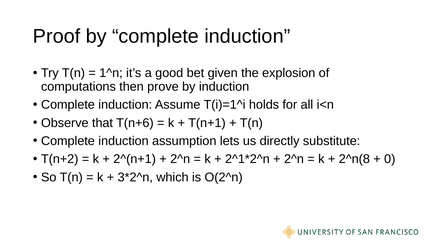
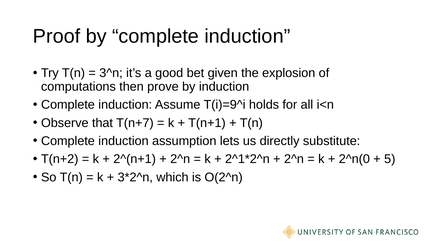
1^n: 1^n -> 3^n
T(i)=1^i: T(i)=1^i -> T(i)=9^i
T(n+6: T(n+6 -> T(n+7
2^n(8: 2^n(8 -> 2^n(0
0: 0 -> 5
